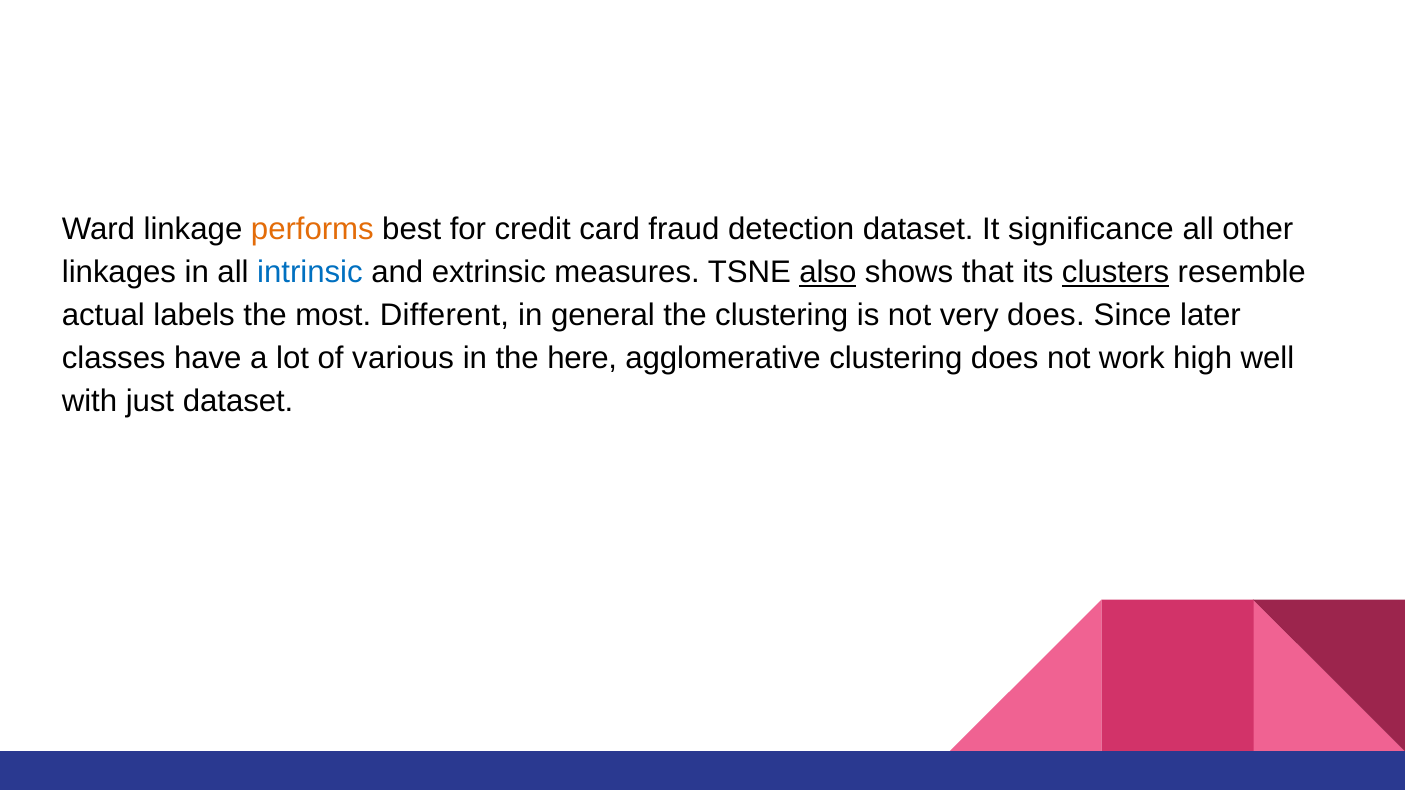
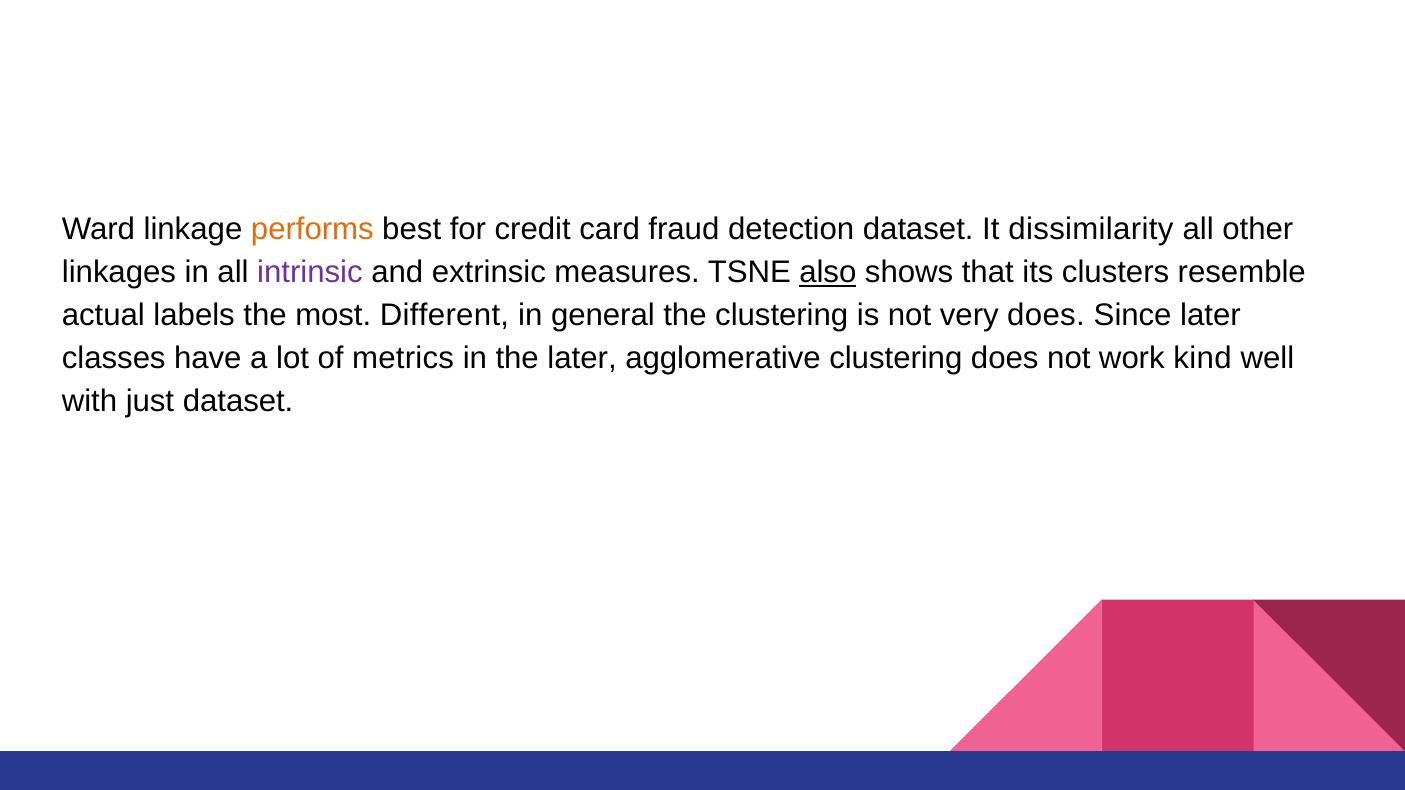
significance: significance -> dissimilarity
intrinsic colour: blue -> purple
clusters underline: present -> none
various: various -> metrics
the here: here -> later
high: high -> kind
